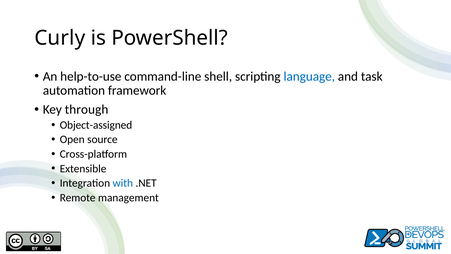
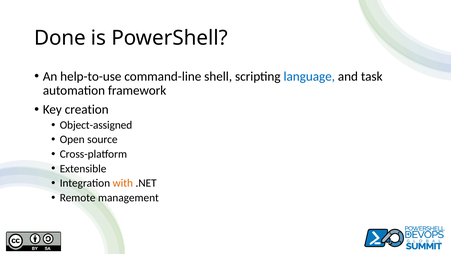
Curly: Curly -> Done
through: through -> creation
with colour: blue -> orange
